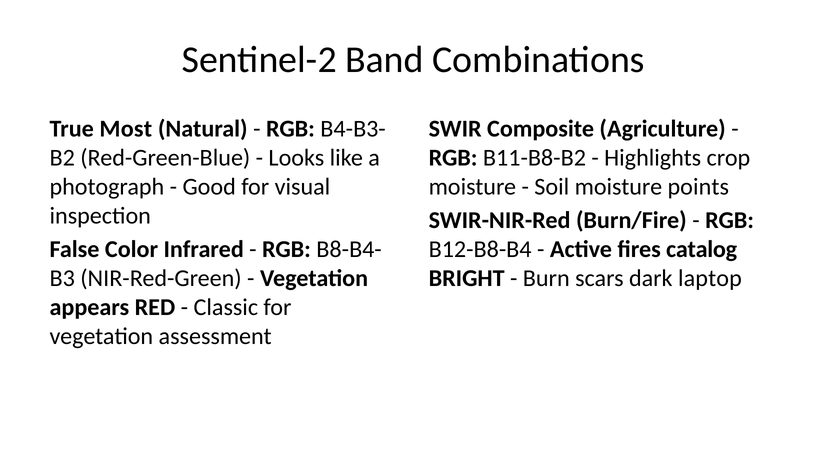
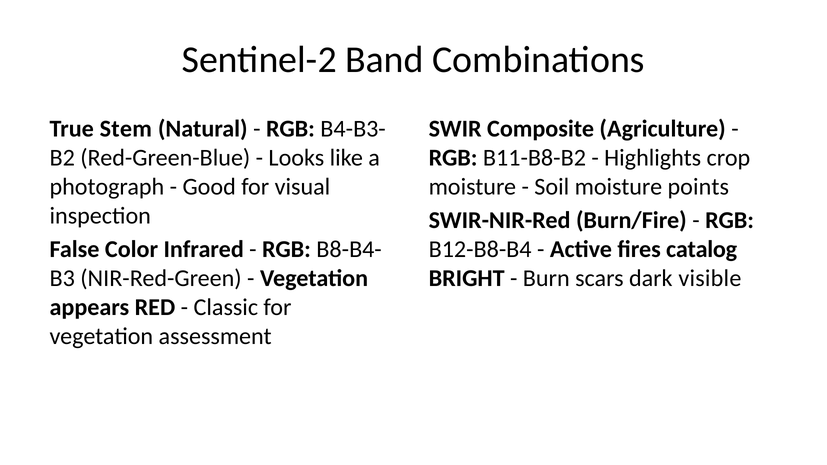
Most: Most -> Stem
laptop: laptop -> visible
